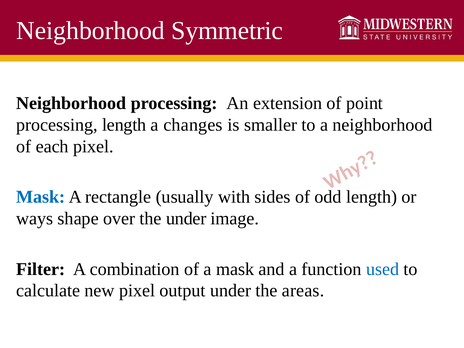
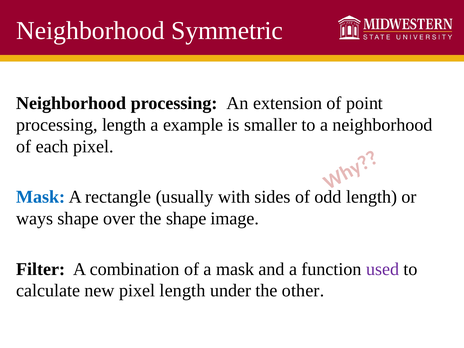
changes: changes -> example
the under: under -> shape
used colour: blue -> purple
pixel output: output -> length
areas: areas -> other
